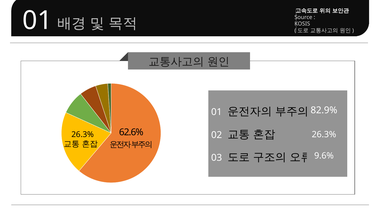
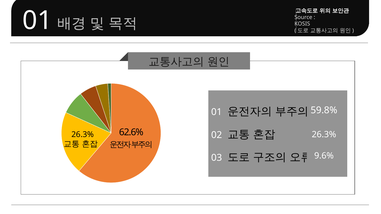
82.9%: 82.9% -> 59.8%
